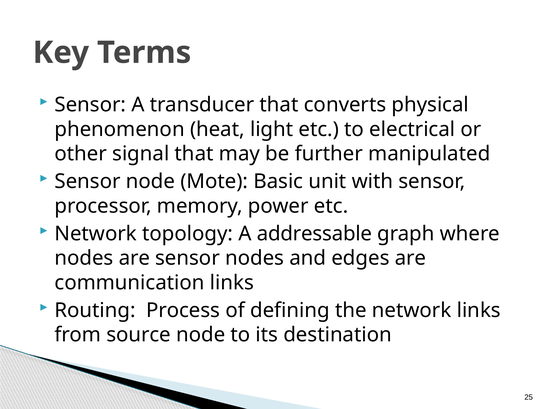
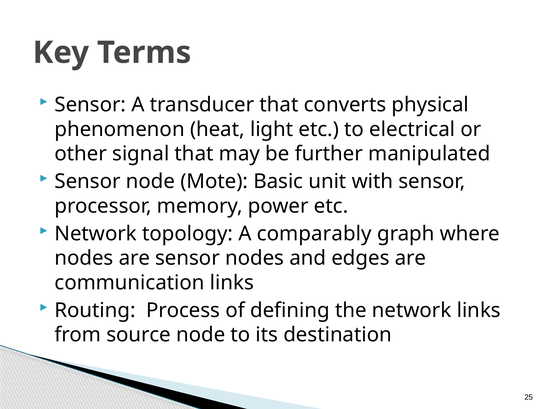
addressable: addressable -> comparably
